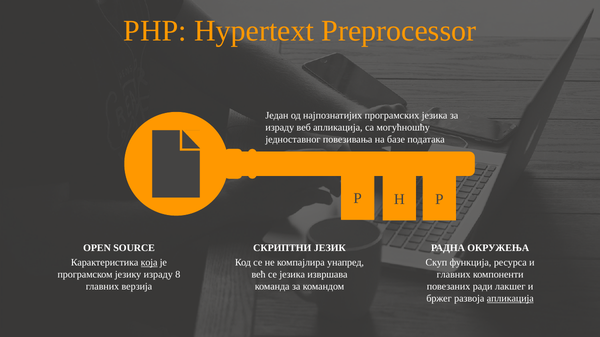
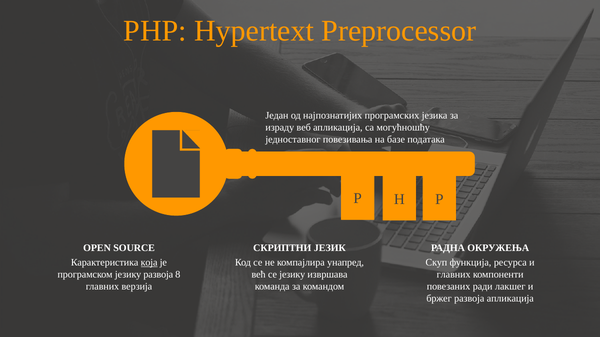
језику израду: израду -> развоја
се језика: језика -> језику
апликација at (510, 299) underline: present -> none
